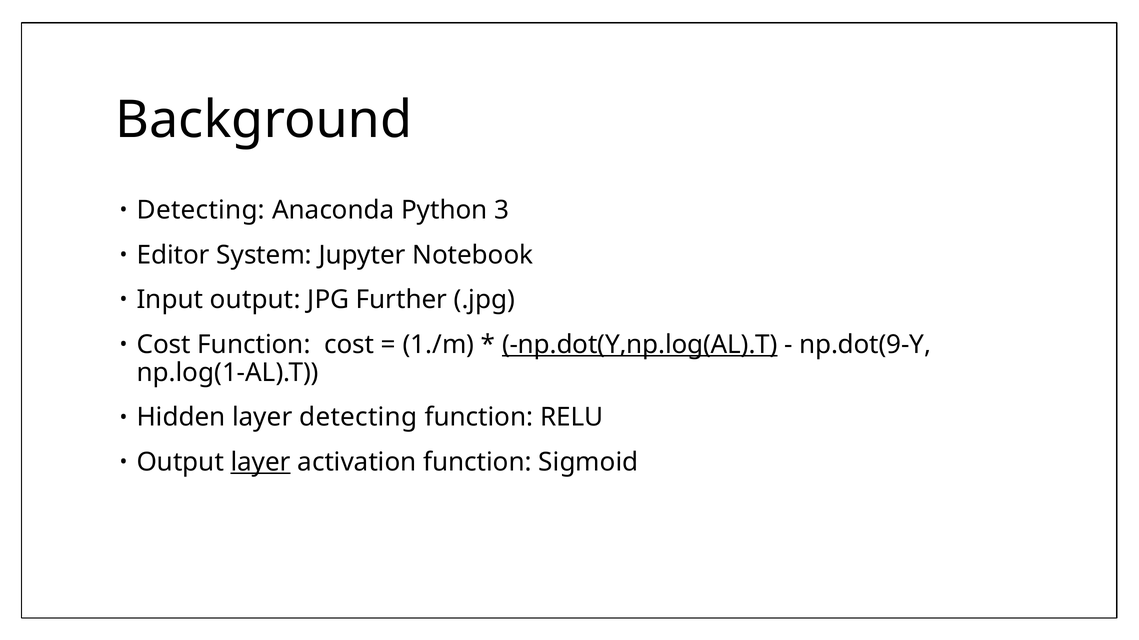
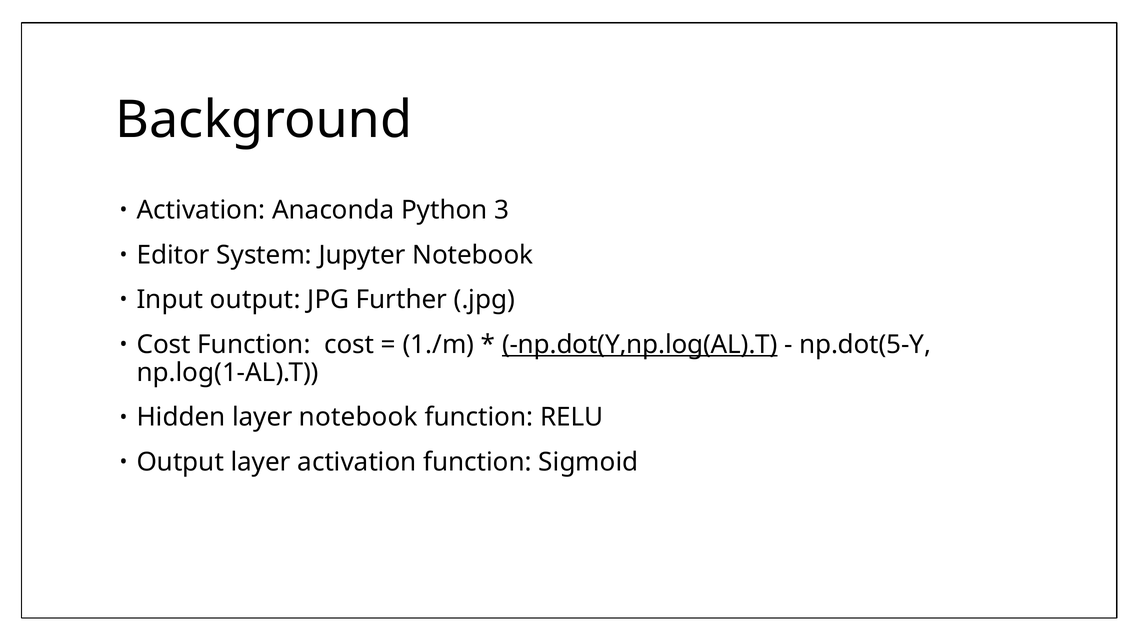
Detecting at (201, 210): Detecting -> Activation
np.dot(9-Y: np.dot(9-Y -> np.dot(5-Y
layer detecting: detecting -> notebook
layer at (261, 463) underline: present -> none
